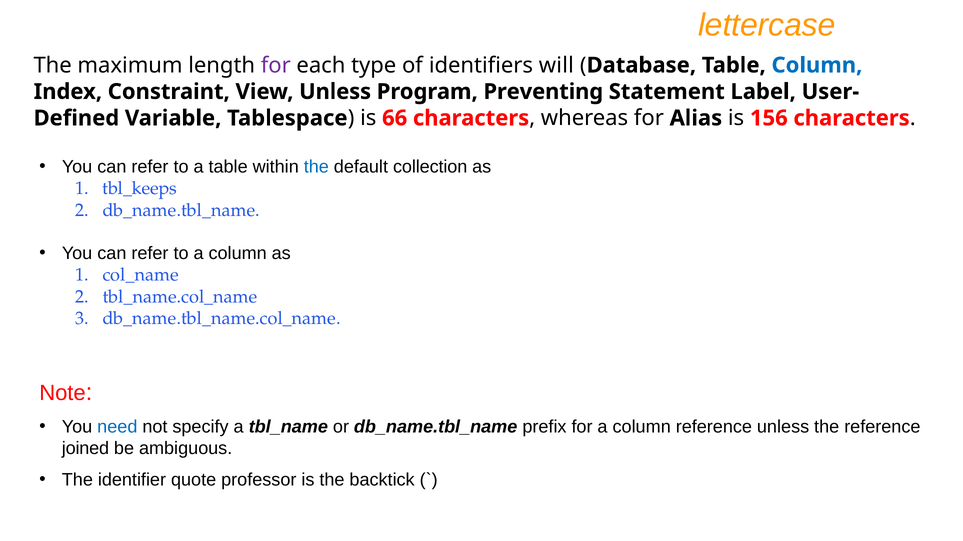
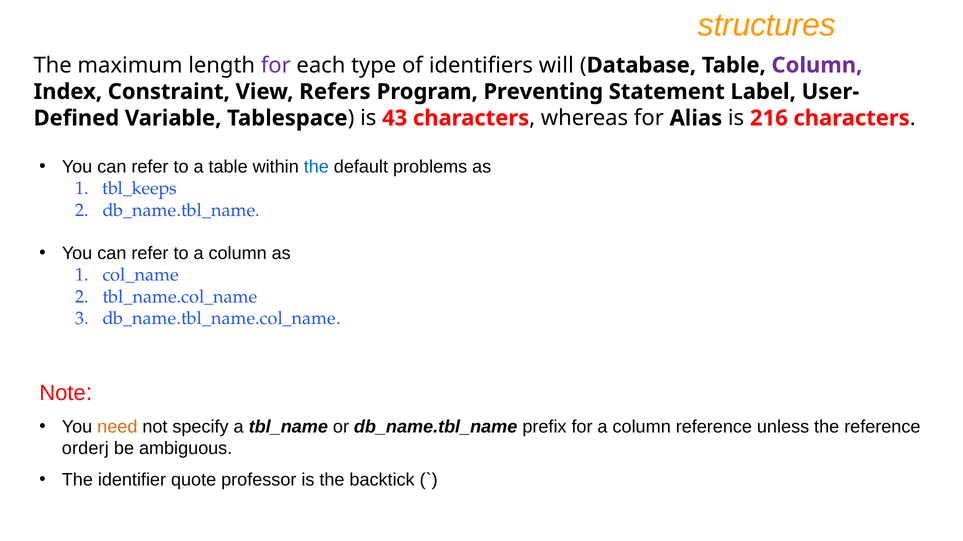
lettercase: lettercase -> structures
Column at (817, 65) colour: blue -> purple
View Unless: Unless -> Refers
66: 66 -> 43
156: 156 -> 216
collection: collection -> problems
need colour: blue -> orange
joined: joined -> orderj
